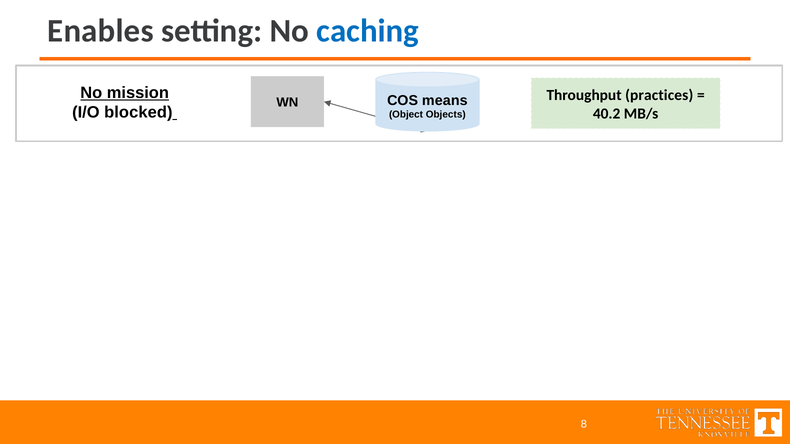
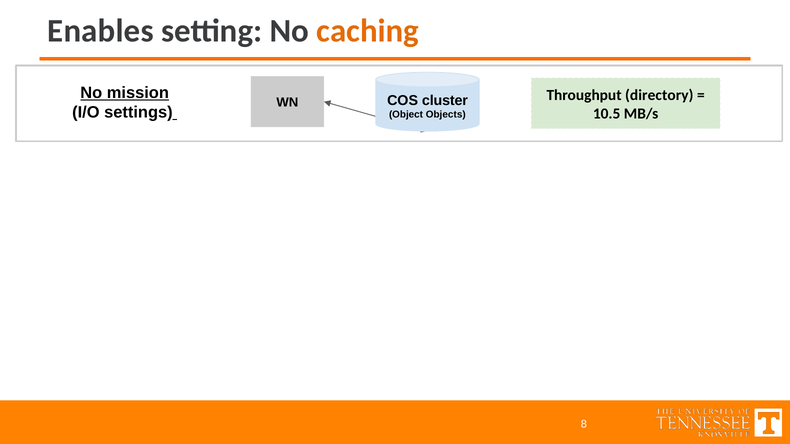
caching colour: blue -> orange
practices: practices -> directory
means: means -> cluster
blocked: blocked -> settings
40.2: 40.2 -> 10.5
